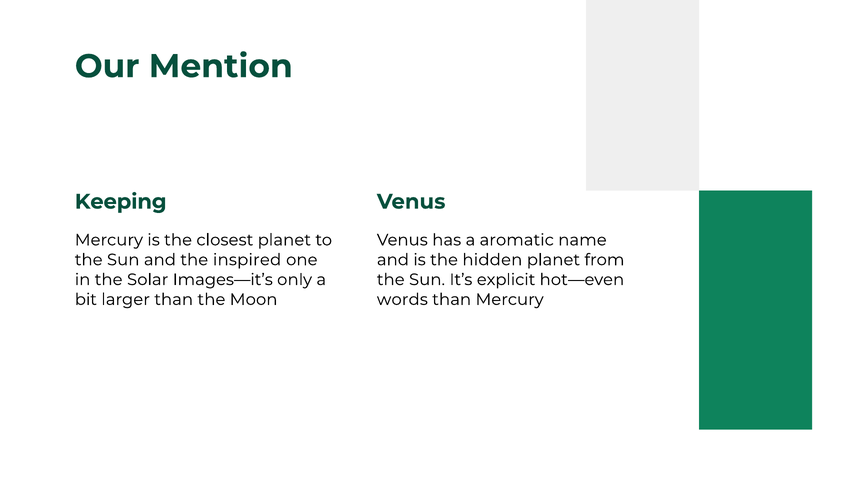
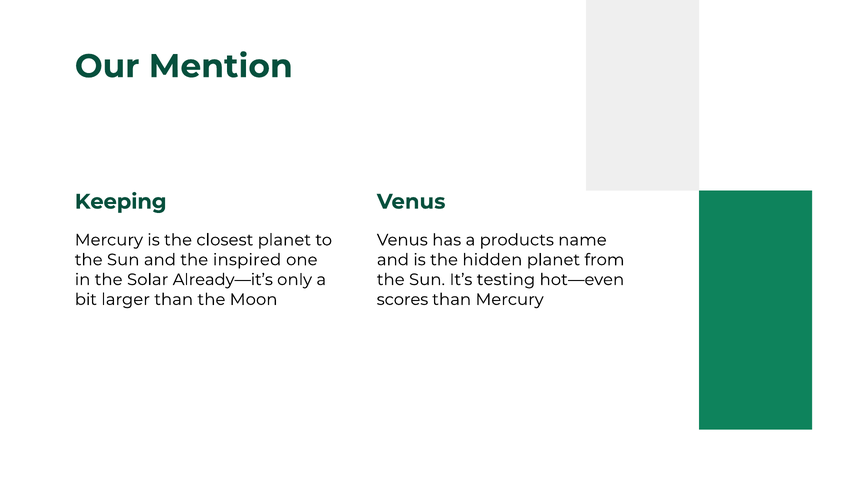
aromatic: aromatic -> products
Images—it’s: Images—it’s -> Already—it’s
explicit: explicit -> testing
words: words -> scores
